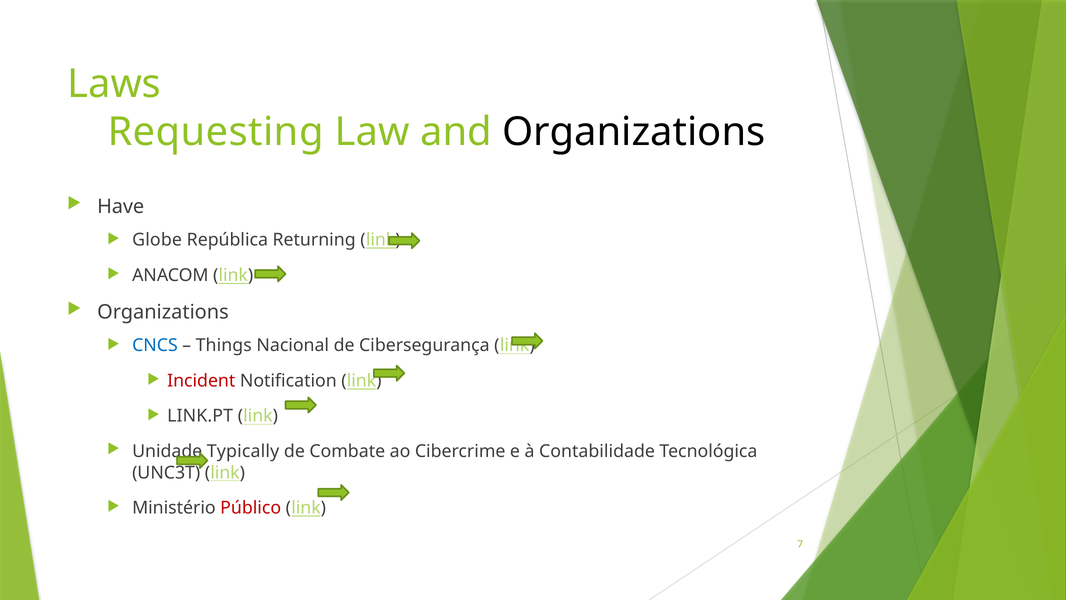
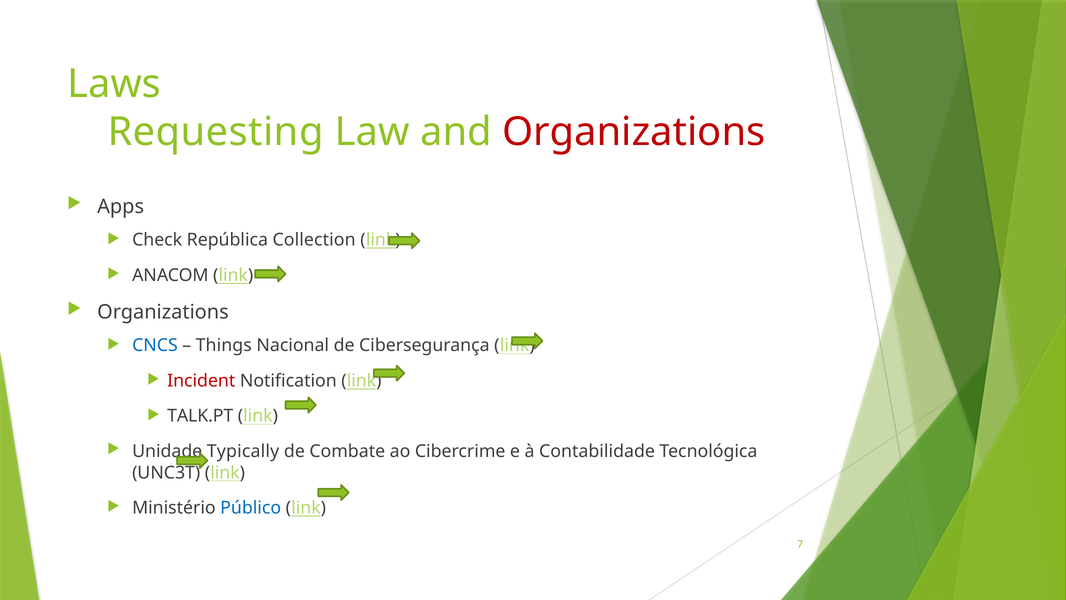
Organizations at (634, 132) colour: black -> red
Have: Have -> Apps
Globe: Globe -> Check
Returning: Returning -> Collection
LINK.PT: LINK.PT -> TALK.PT
Público colour: red -> blue
